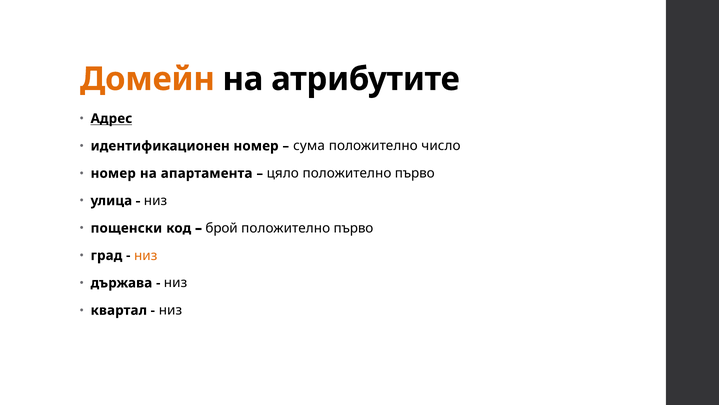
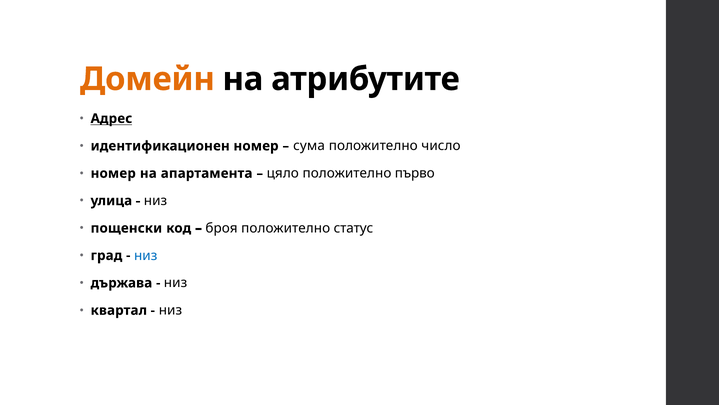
брой: брой -> броя
първо at (353, 228): първо -> статус
низ at (146, 255) colour: orange -> blue
